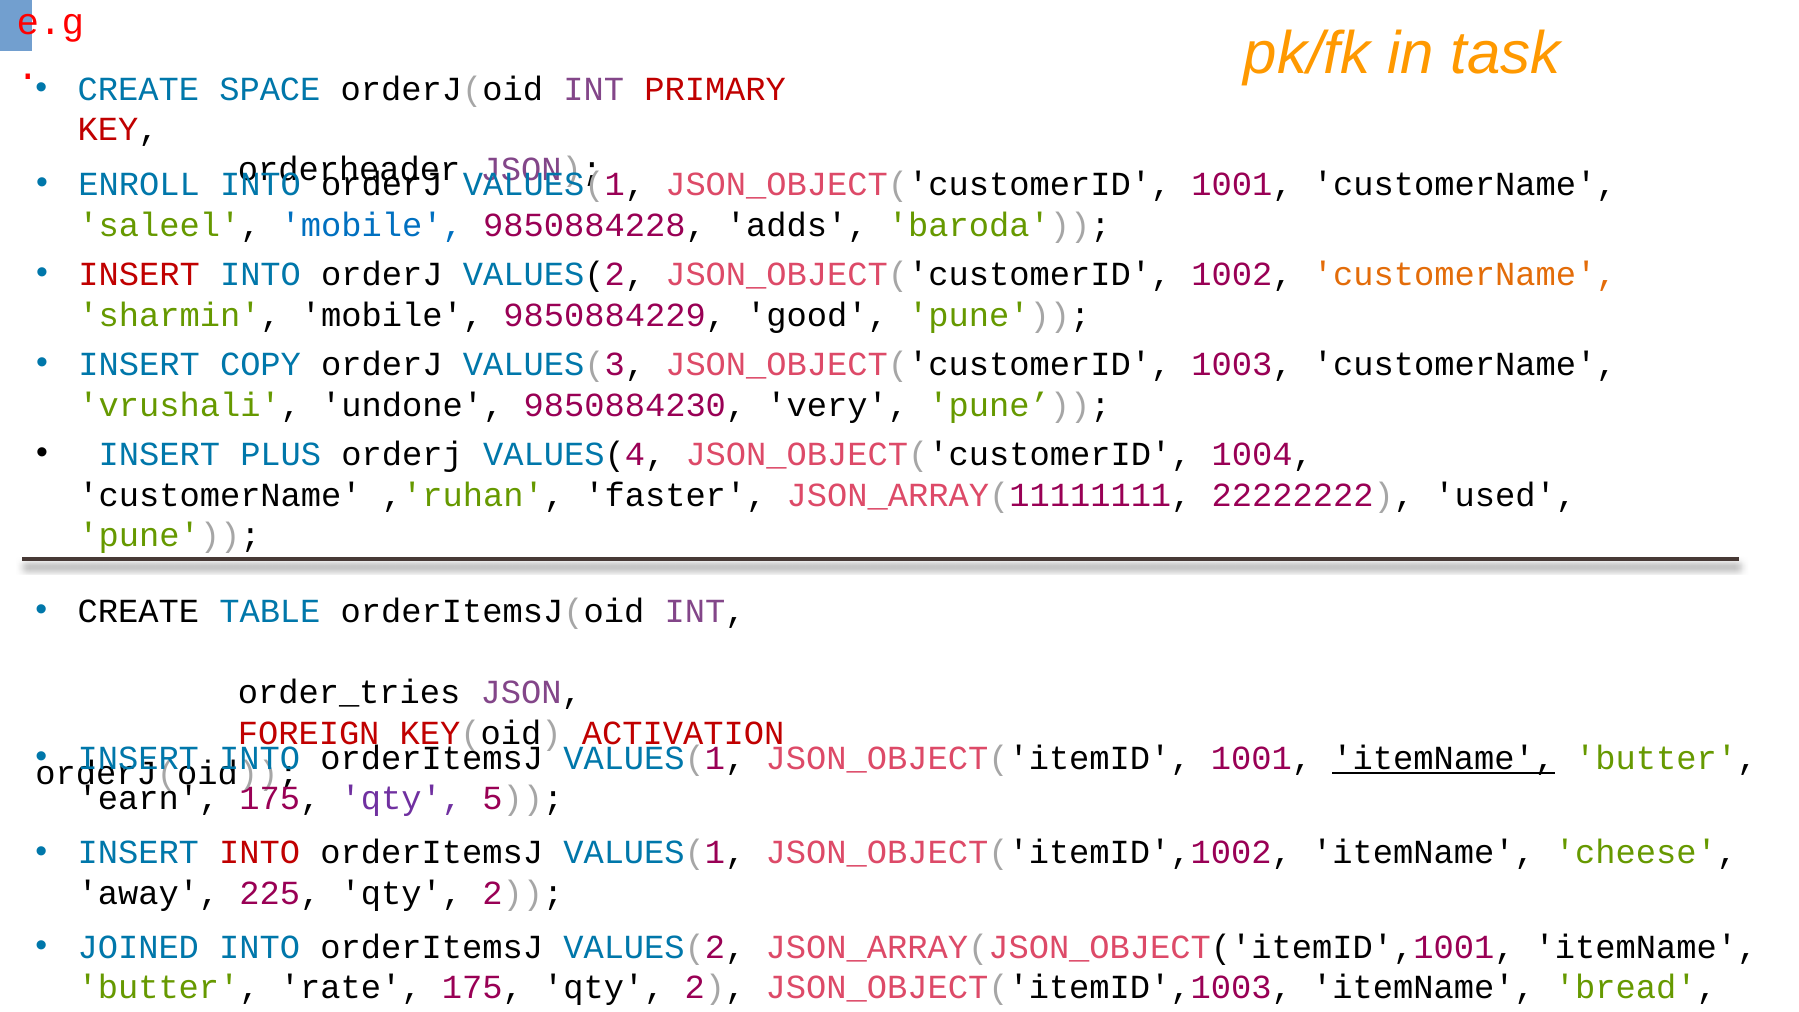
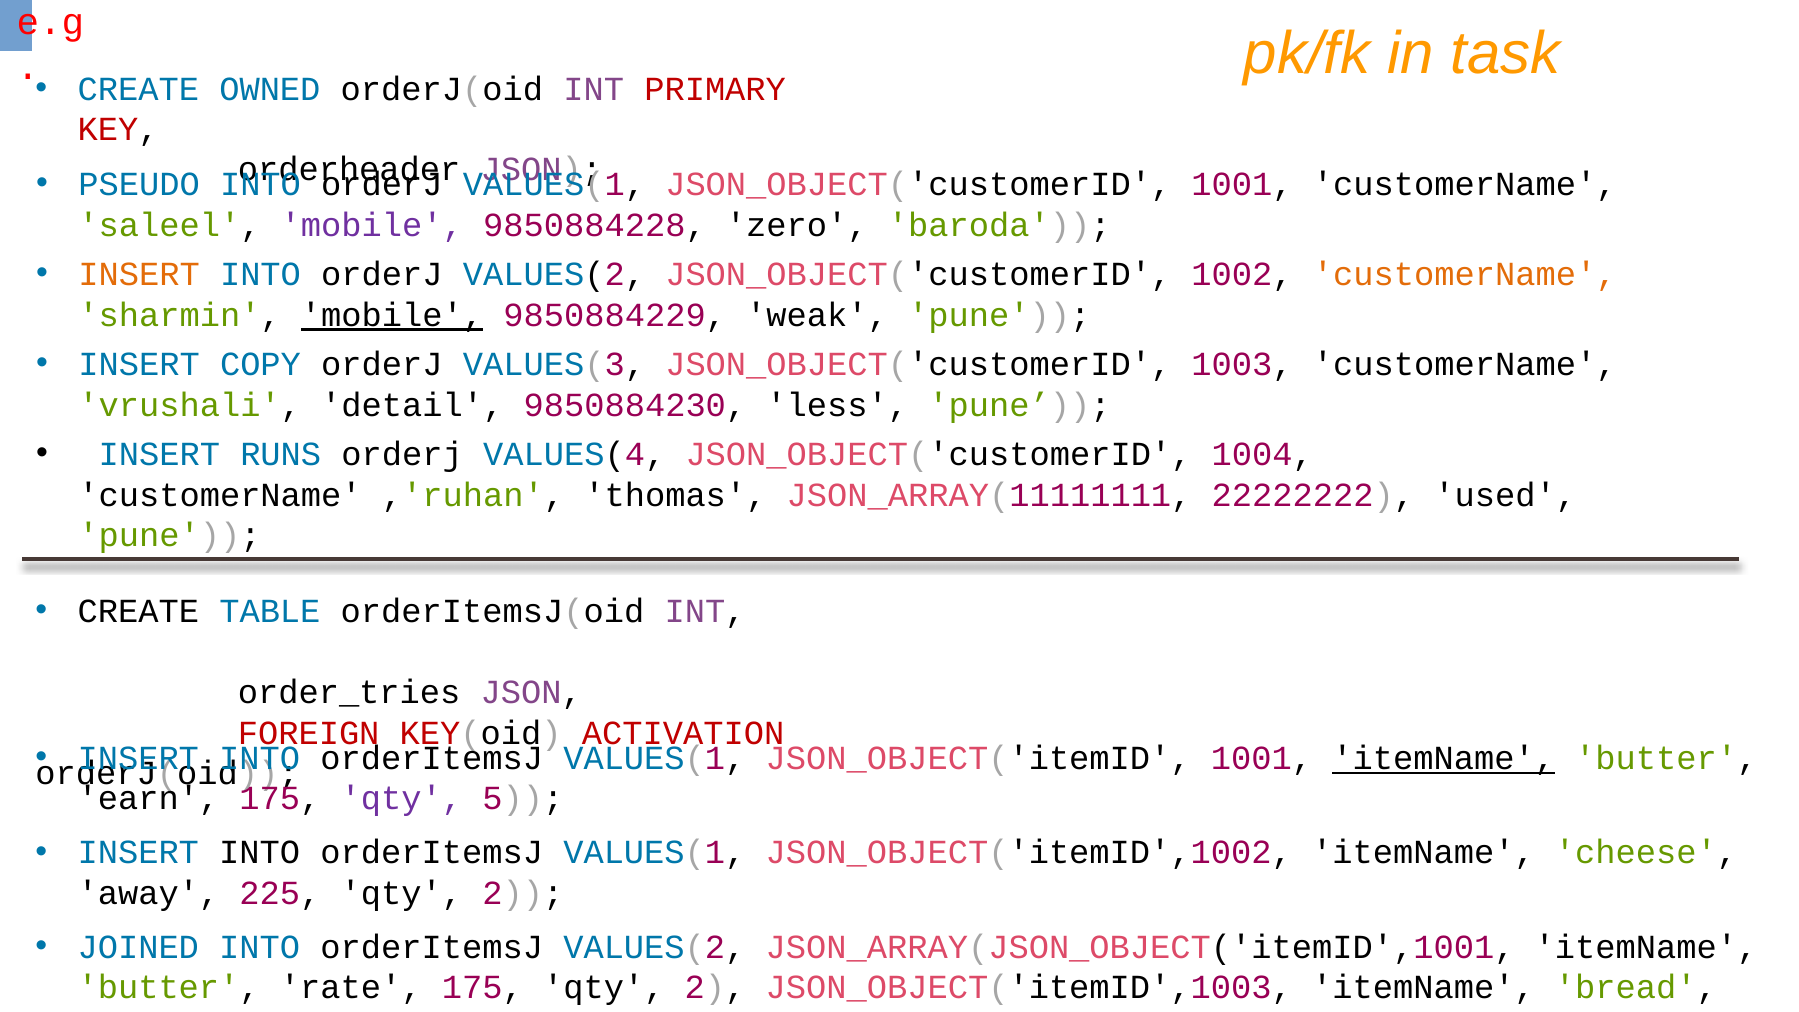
SPACE: SPACE -> OWNED
ENROLL: ENROLL -> PSEUDO
mobile at (372, 225) colour: blue -> purple
adds: adds -> zero
INSERT at (139, 274) colour: red -> orange
mobile at (392, 315) underline: none -> present
good: good -> weak
undone: undone -> detail
very: very -> less
PLUS: PLUS -> RUNS
faster: faster -> thomas
INTO at (260, 853) colour: red -> black
